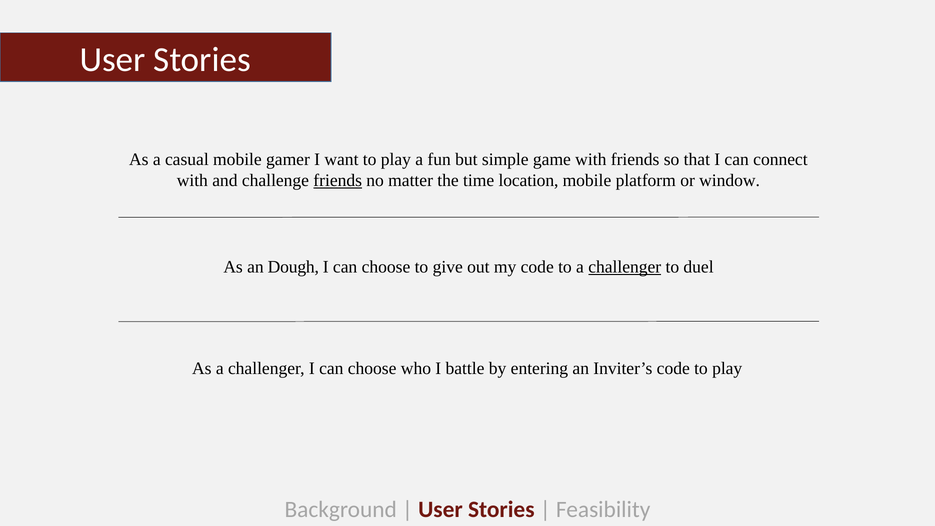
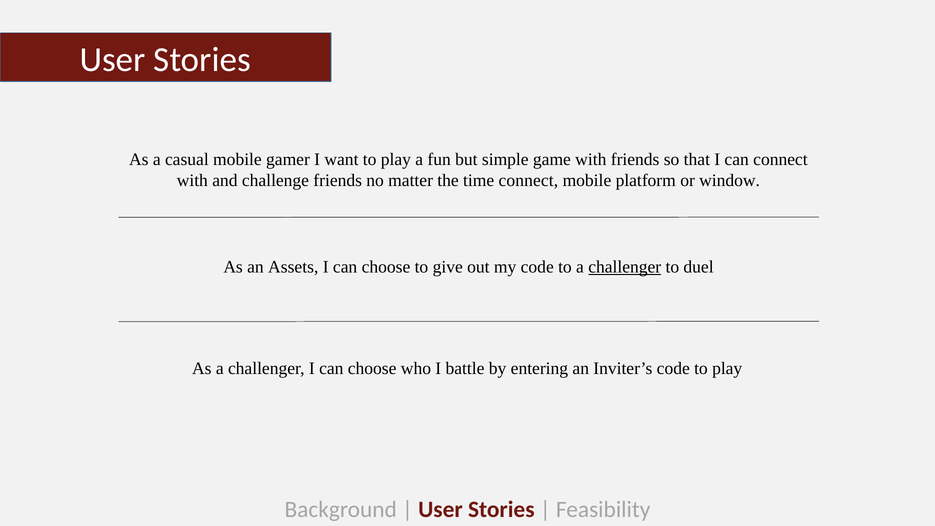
friends at (338, 180) underline: present -> none
time location: location -> connect
Dough: Dough -> Assets
